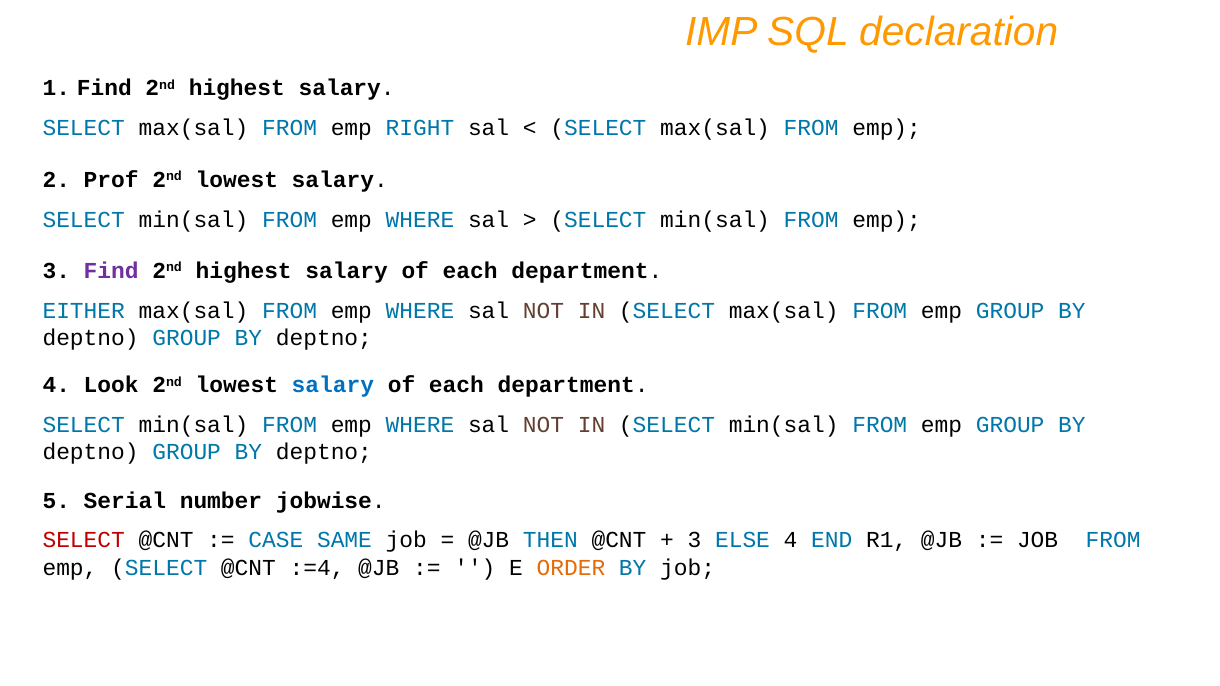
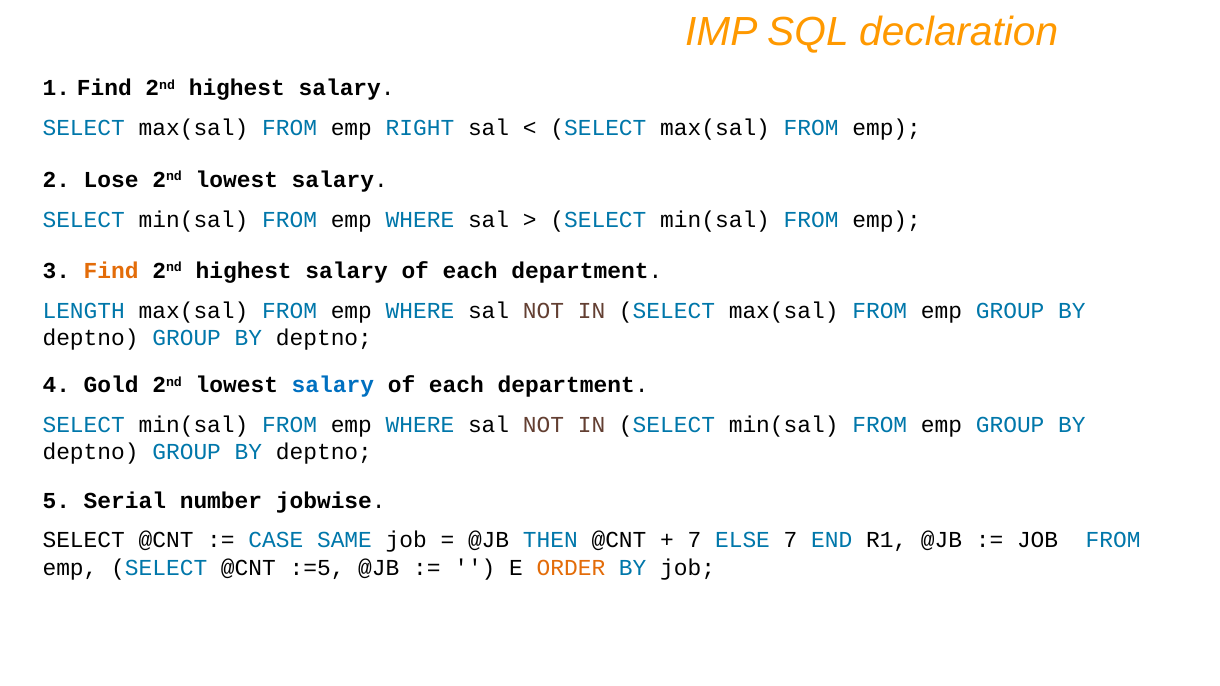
Prof: Prof -> Lose
Find at (111, 271) colour: purple -> orange
EITHER: EITHER -> LENGTH
Look: Look -> Gold
SELECT at (84, 541) colour: red -> black
3 at (694, 541): 3 -> 7
ELSE 4: 4 -> 7
:=4: :=4 -> :=5
